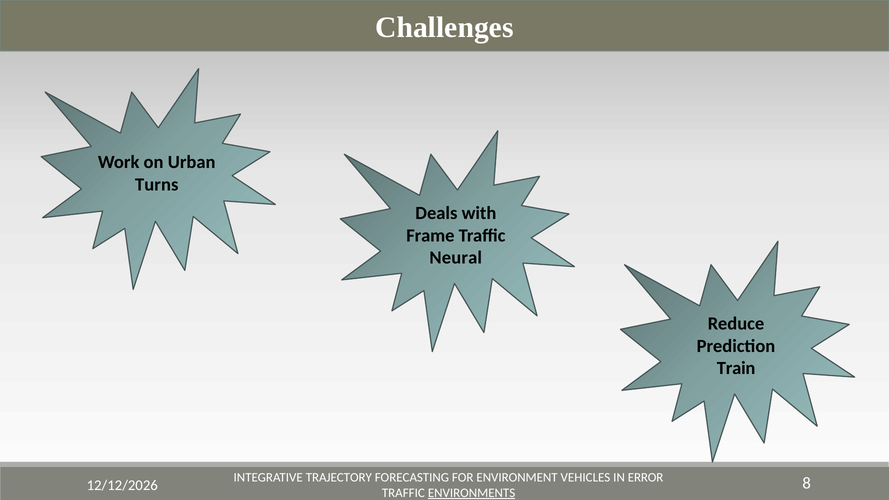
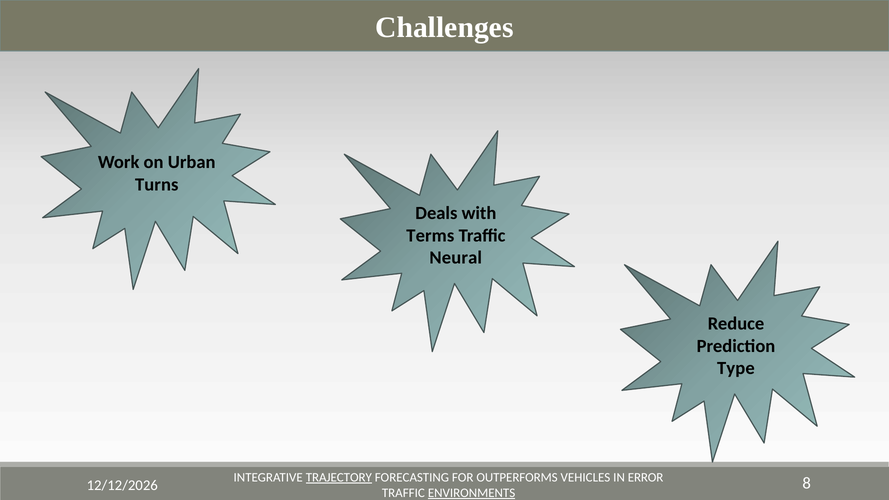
Frame: Frame -> Terms
Train: Train -> Type
TRAJECTORY underline: none -> present
ENVIRONMENT: ENVIRONMENT -> OUTPERFORMS
